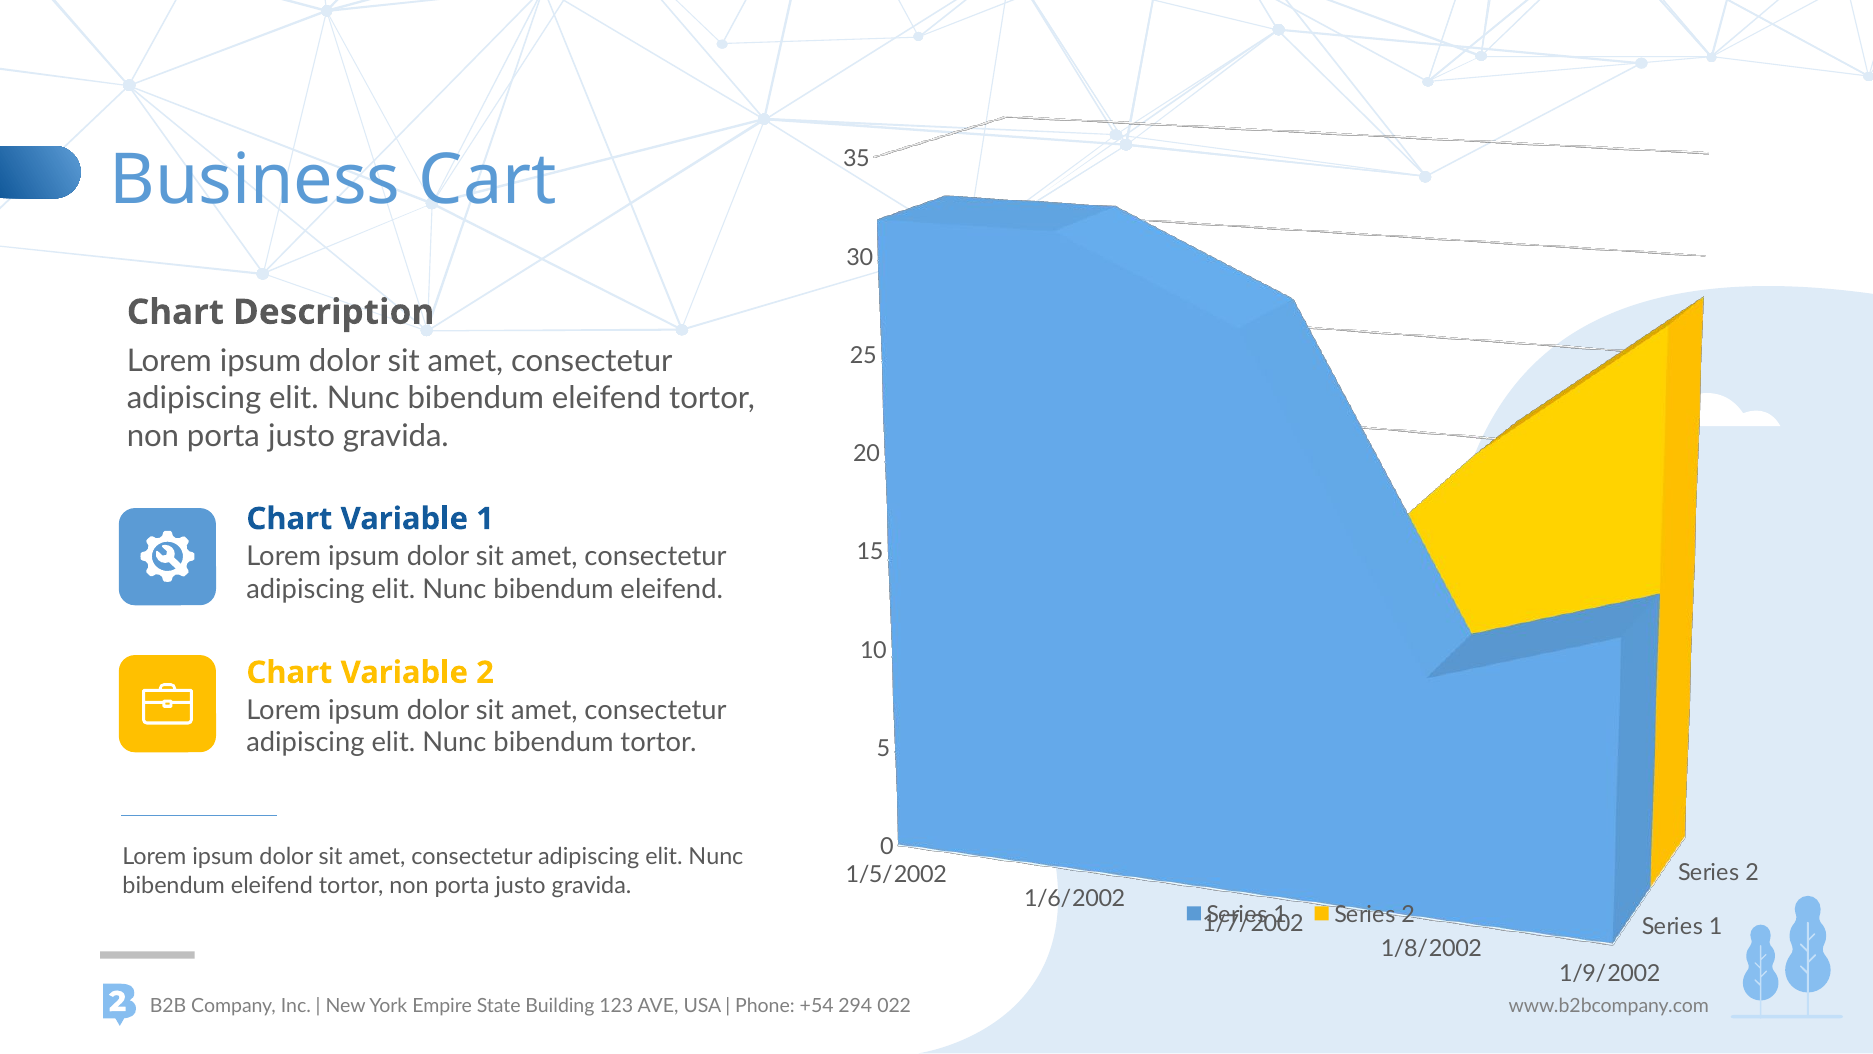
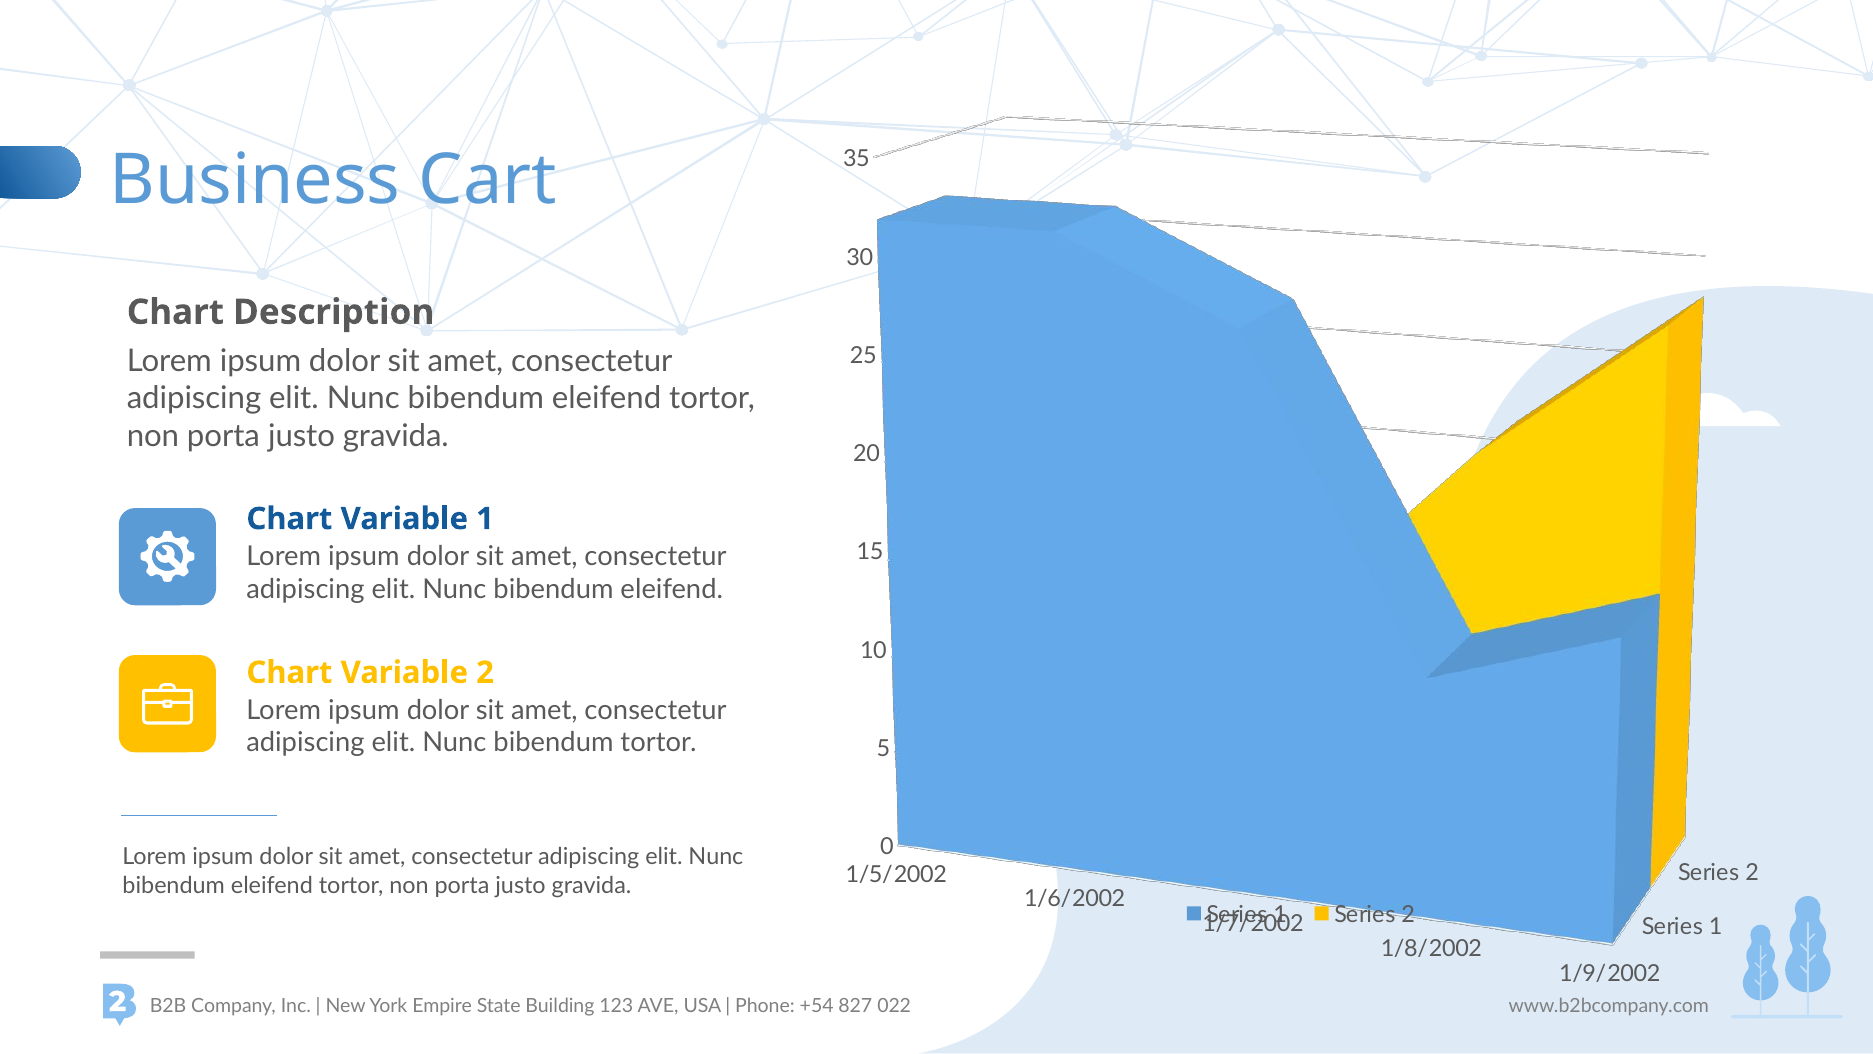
294: 294 -> 827
